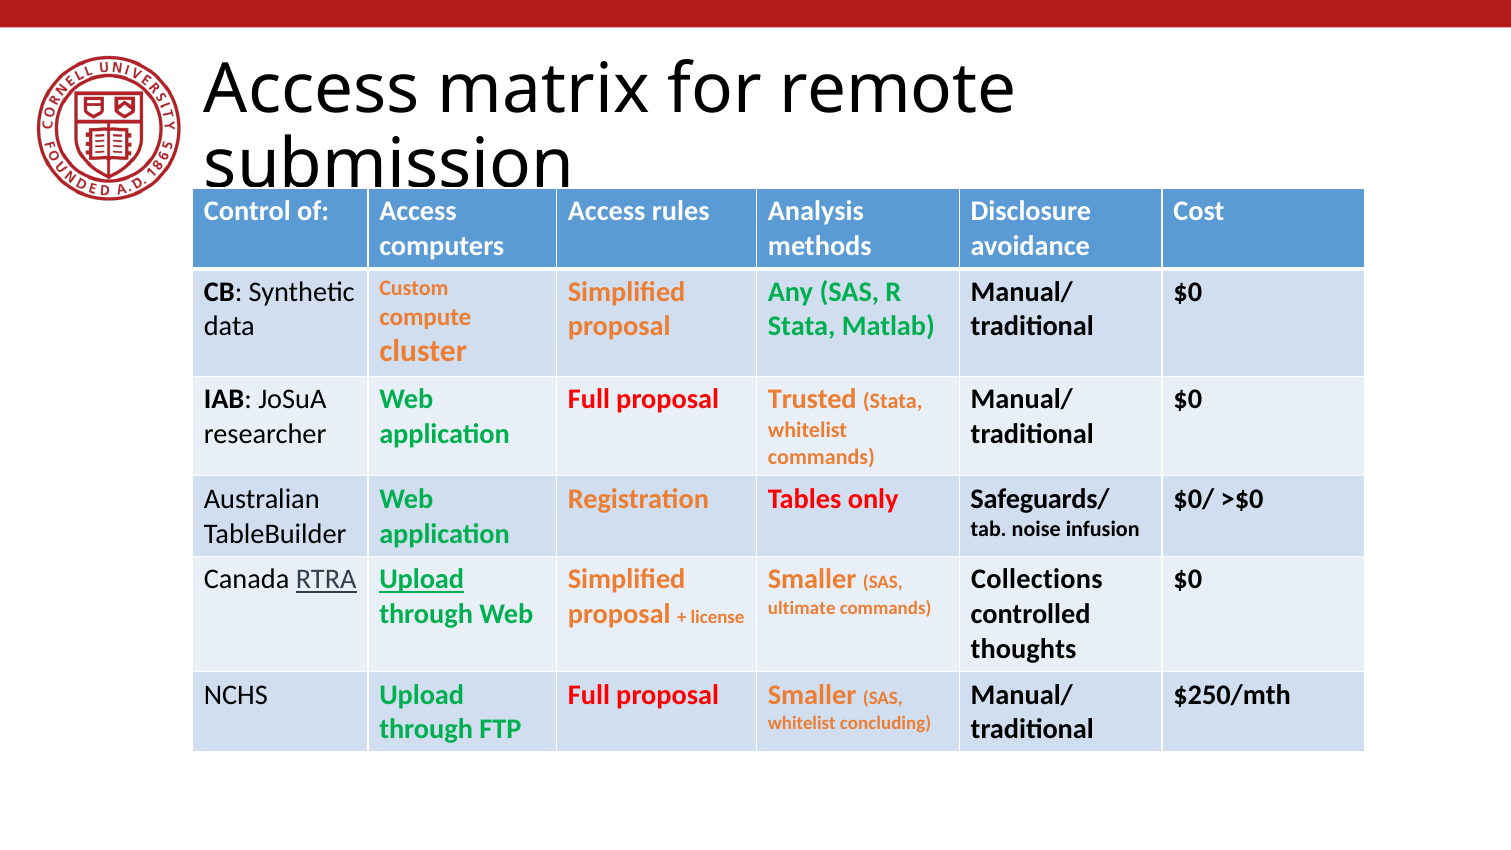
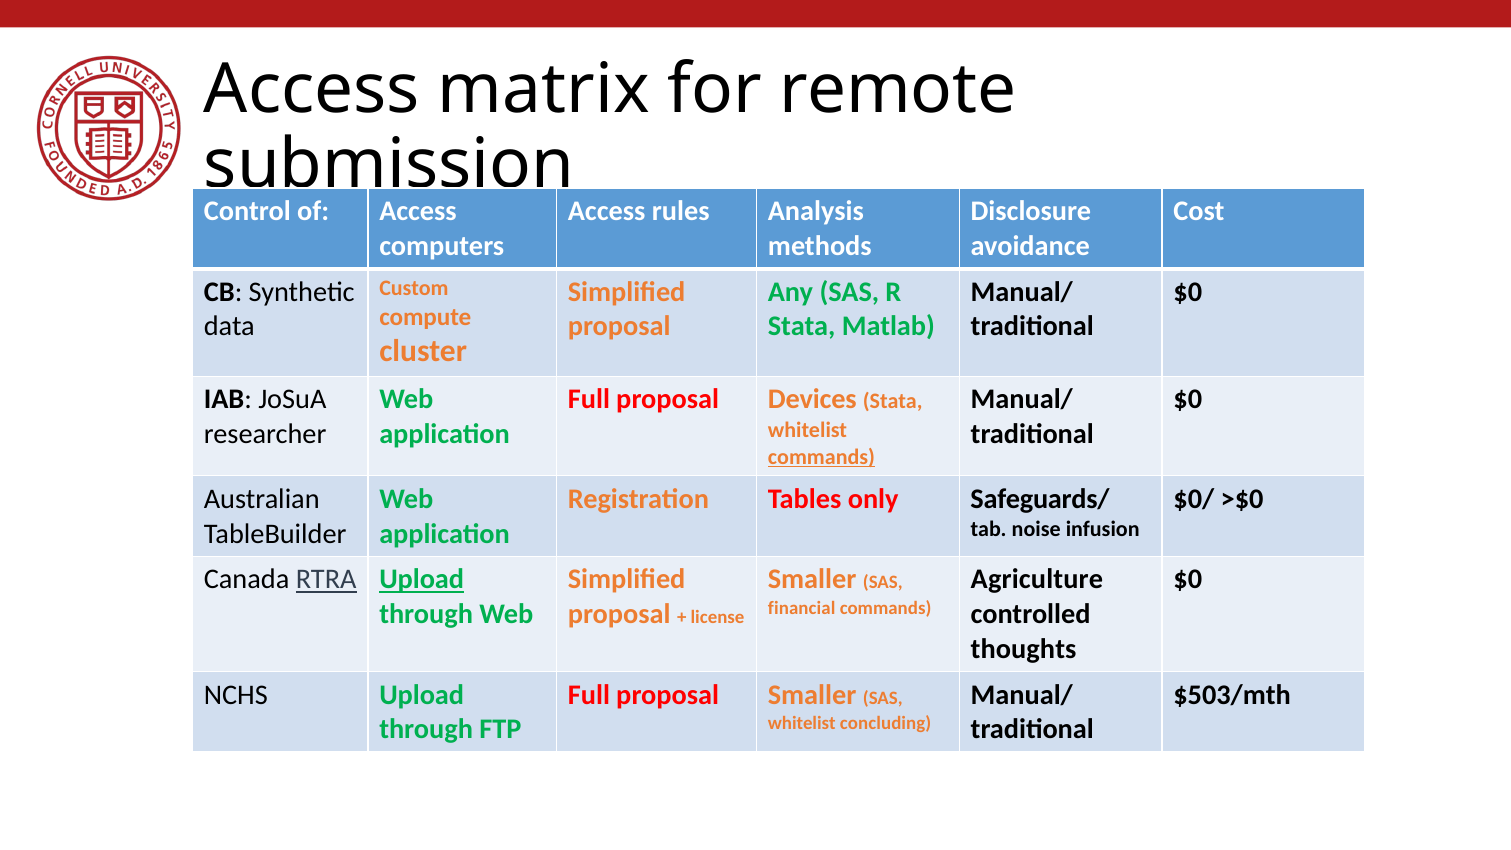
Trusted: Trusted -> Devices
commands at (822, 457) underline: none -> present
Collections: Collections -> Agriculture
ultimate: ultimate -> financial
$250/mth: $250/mth -> $503/mth
